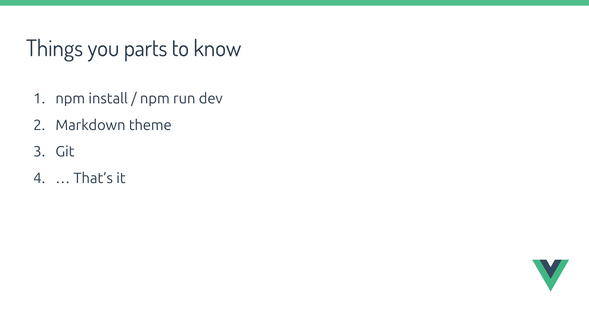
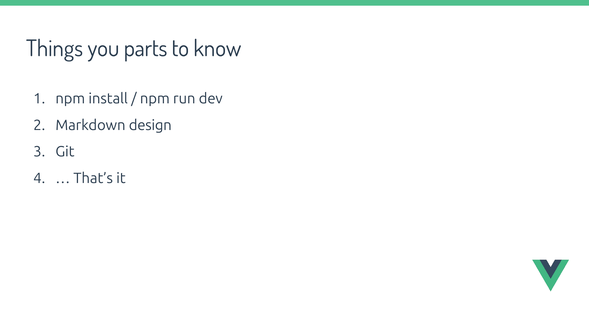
theme: theme -> design
